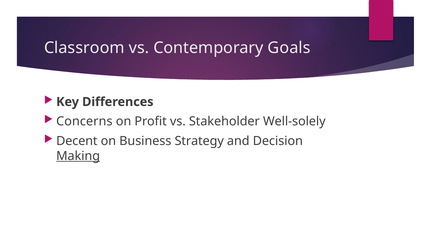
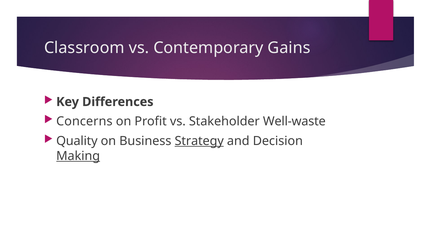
Goals: Goals -> Gains
Well-solely: Well-solely -> Well-waste
Decent: Decent -> Quality
Strategy underline: none -> present
